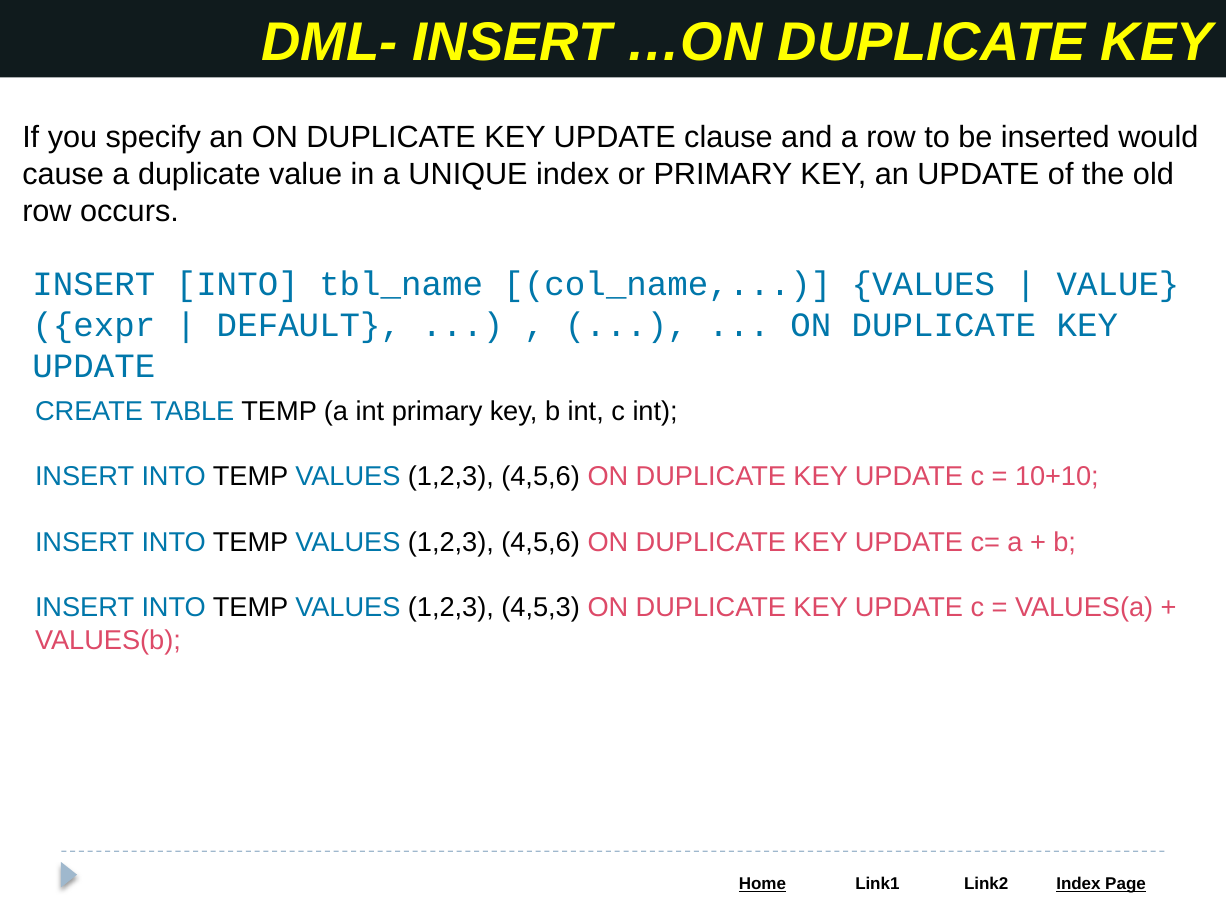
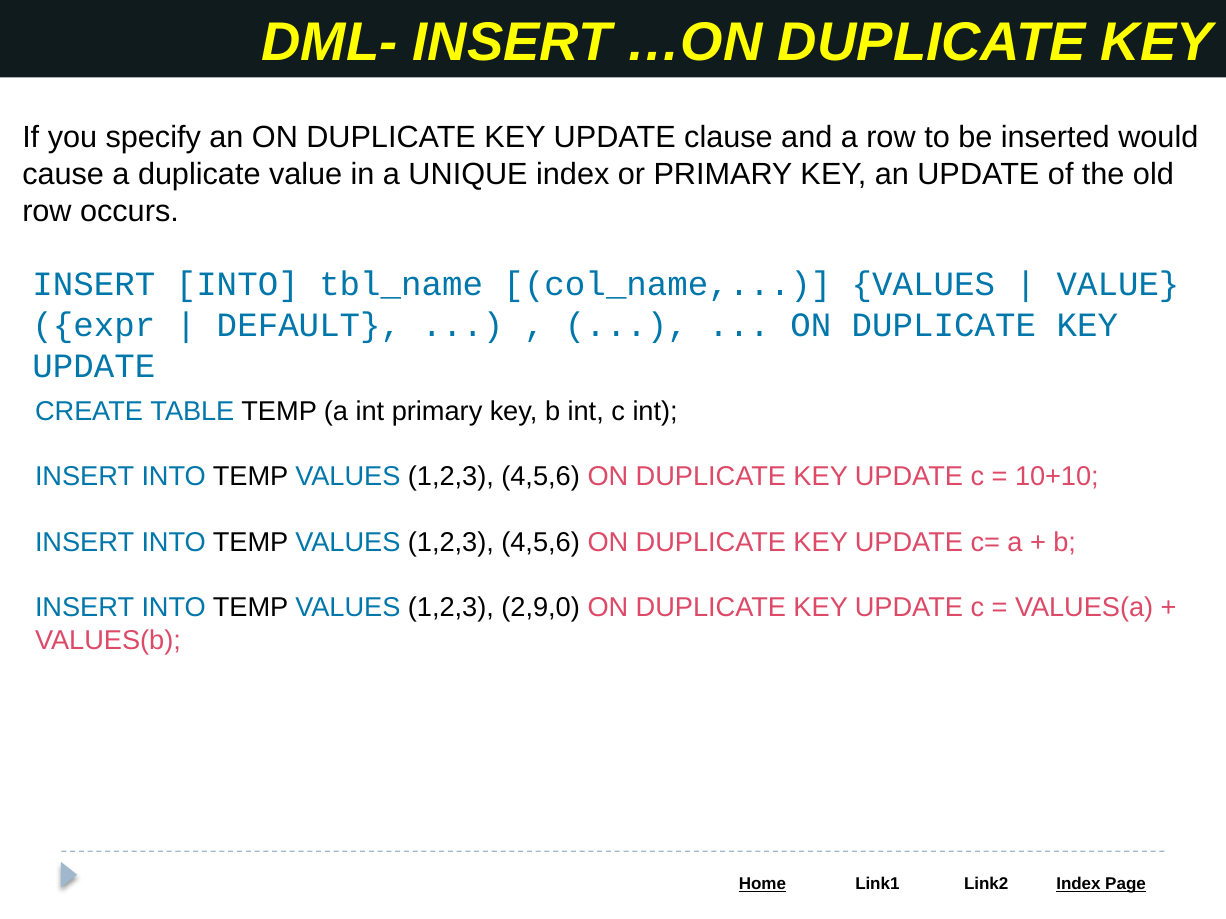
4,5,3: 4,5,3 -> 2,9,0
